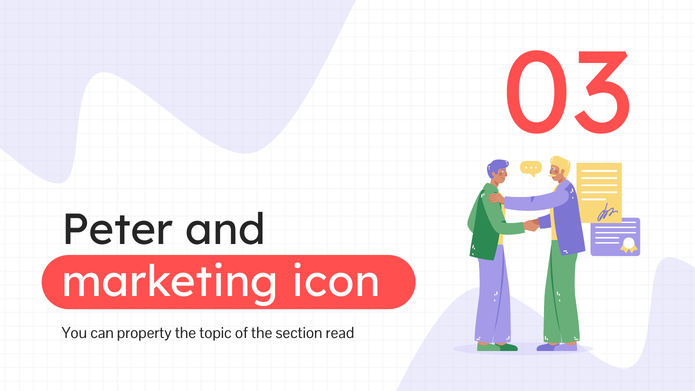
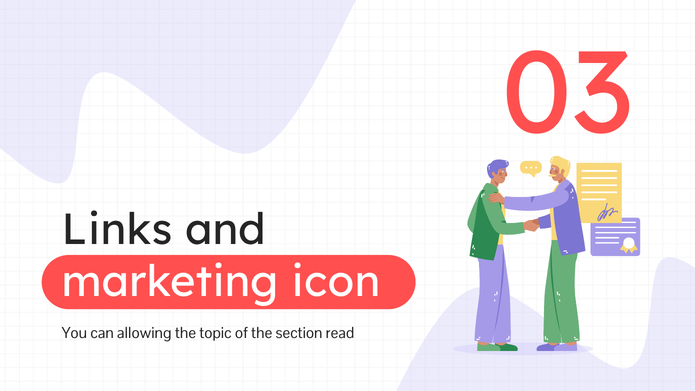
Peter: Peter -> Links
property: property -> allowing
